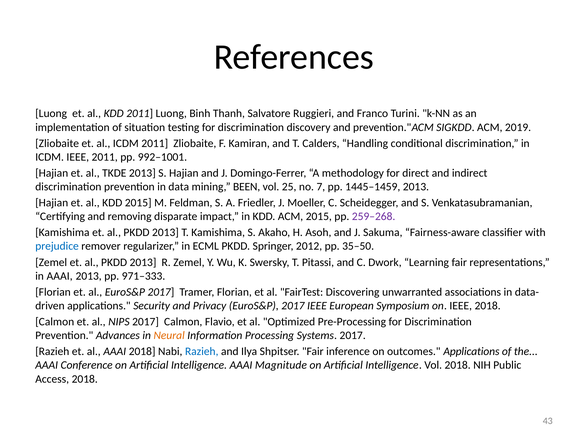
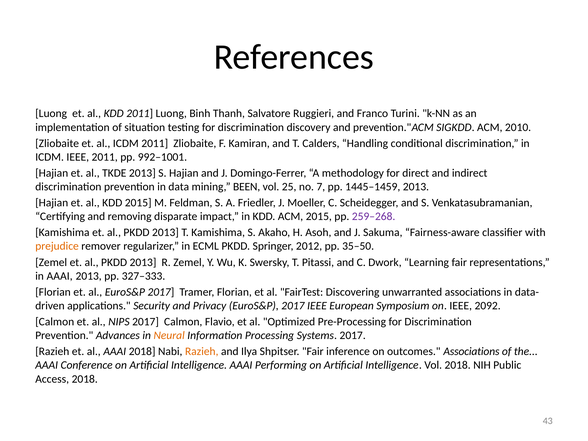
2019: 2019 -> 2010
prejudice colour: blue -> orange
971–333: 971–333 -> 327–333
IEEE 2018: 2018 -> 2092
Razieh at (202, 351) colour: blue -> orange
outcomes Applications: Applications -> Associations
Magnitude: Magnitude -> Performing
